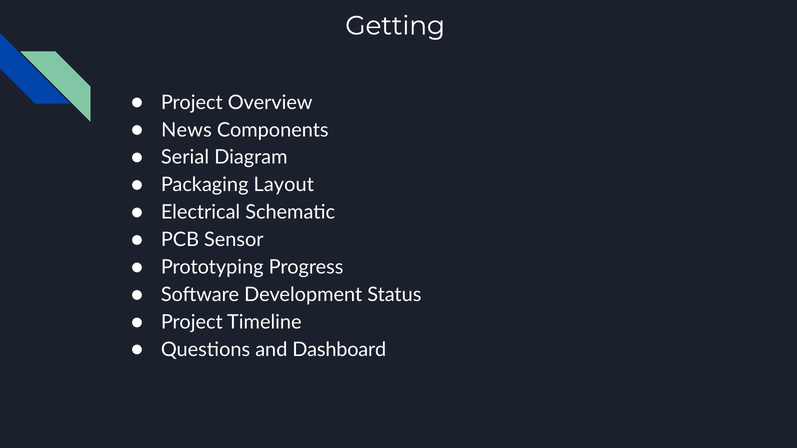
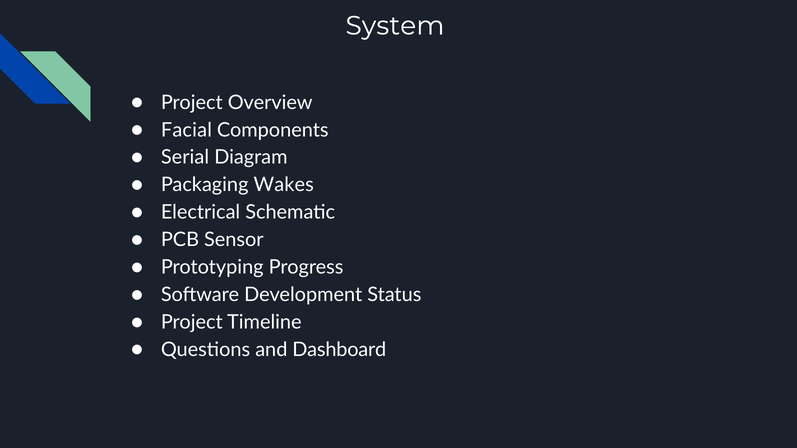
Getting: Getting -> System
News: News -> Facial
Layout: Layout -> Wakes
